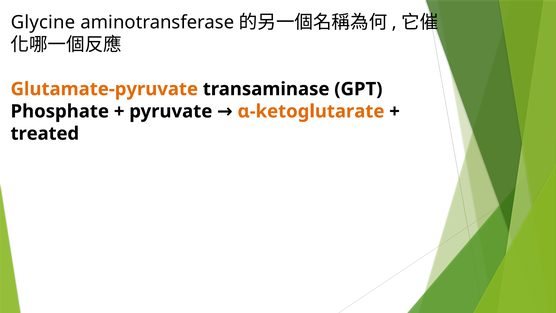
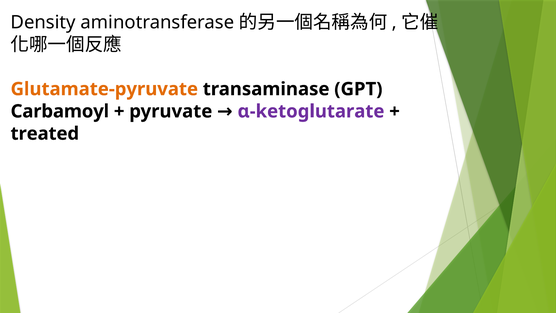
Glycine: Glycine -> Density
Phosphate: Phosphate -> Carbamoyl
α-ketoglutarate colour: orange -> purple
